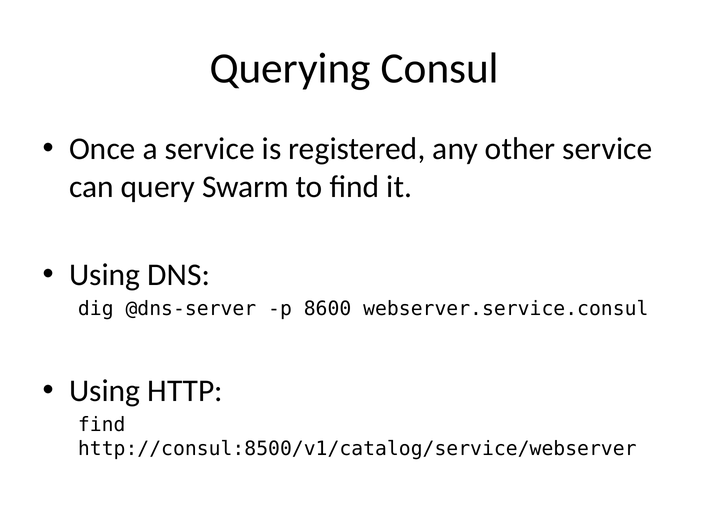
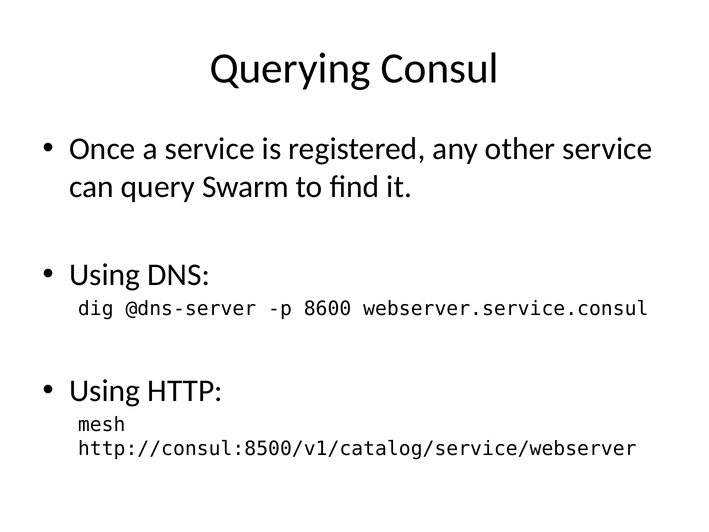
find at (102, 425): find -> mesh
